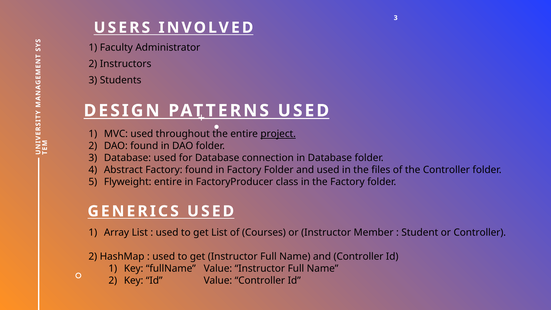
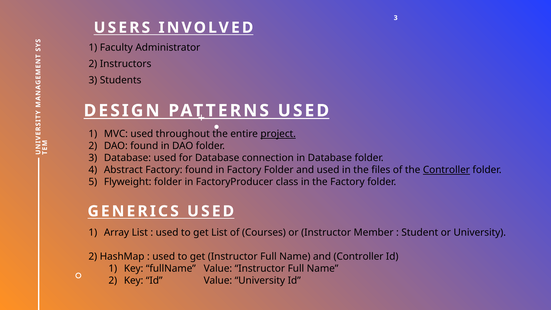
Controller at (446, 170) underline: none -> present
Flyweight entire: entire -> folder
or Controller: Controller -> University
Value Controller: Controller -> University
